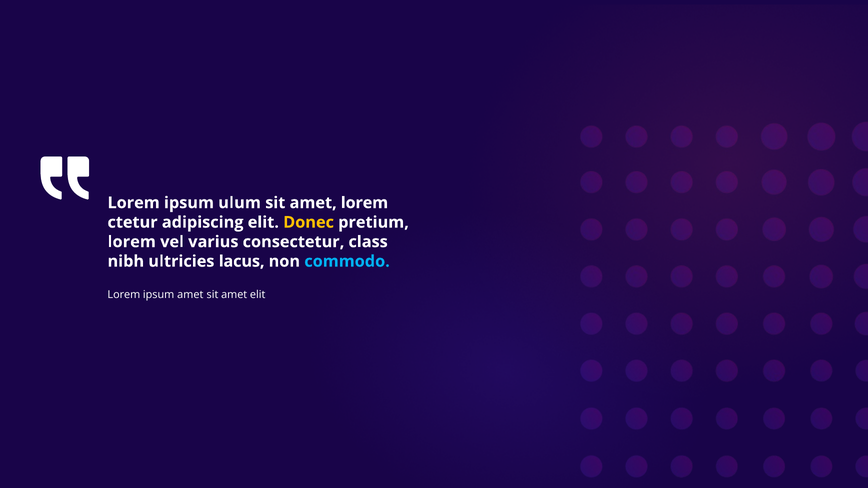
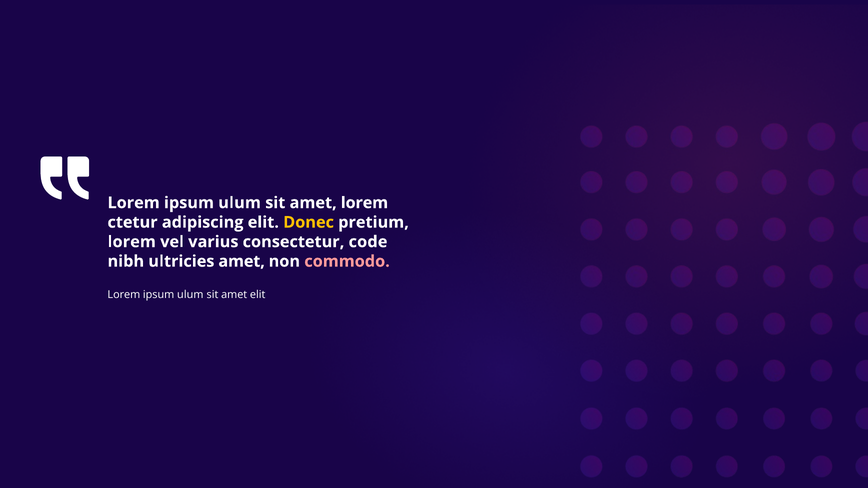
class: class -> code
ultricies lacus: lacus -> amet
commodo colour: light blue -> pink
amet at (190, 295): amet -> ulum
